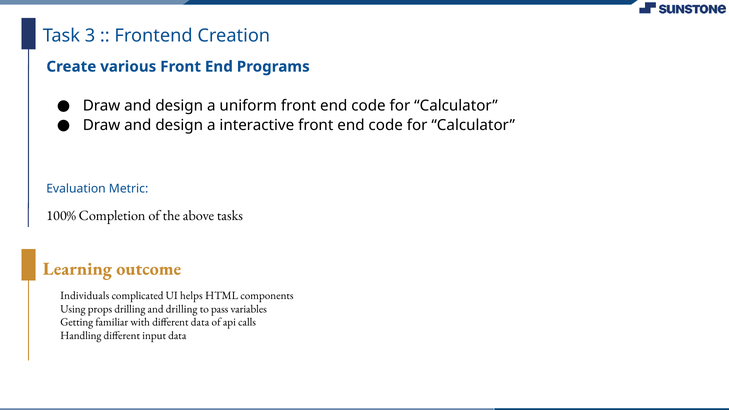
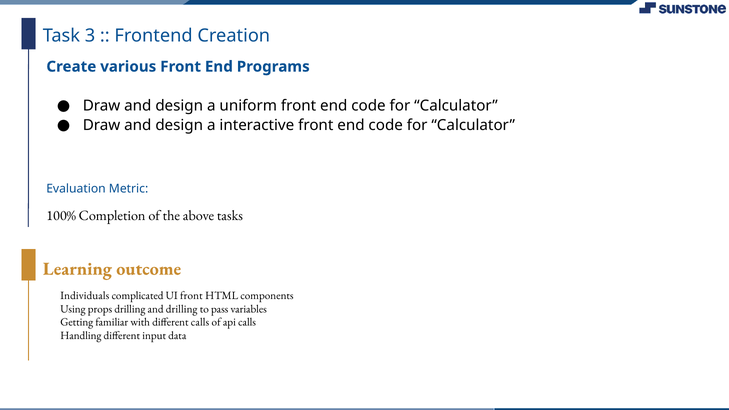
UI helps: helps -> front
different data: data -> calls
